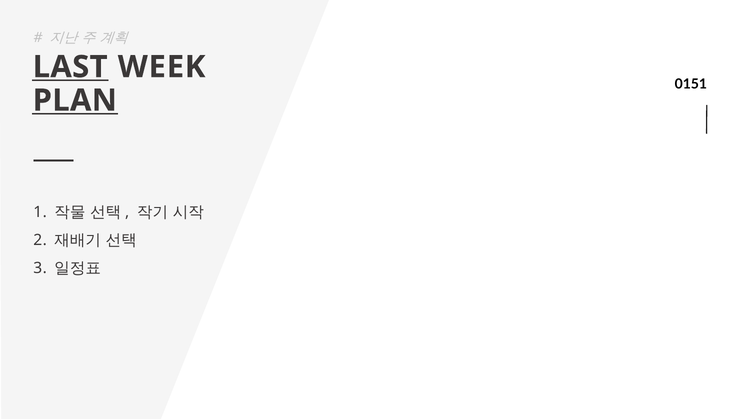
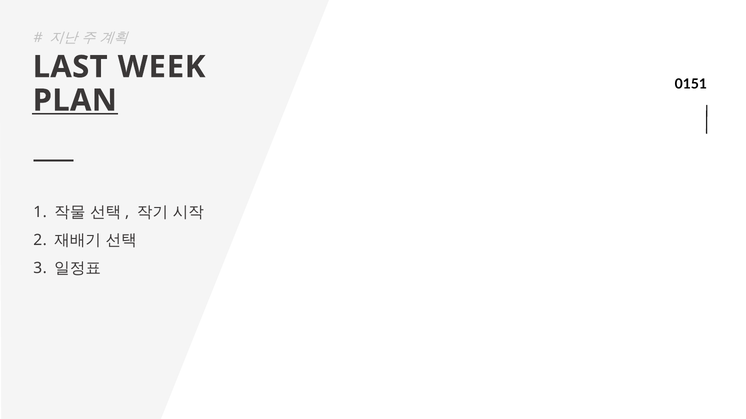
LAST underline: present -> none
